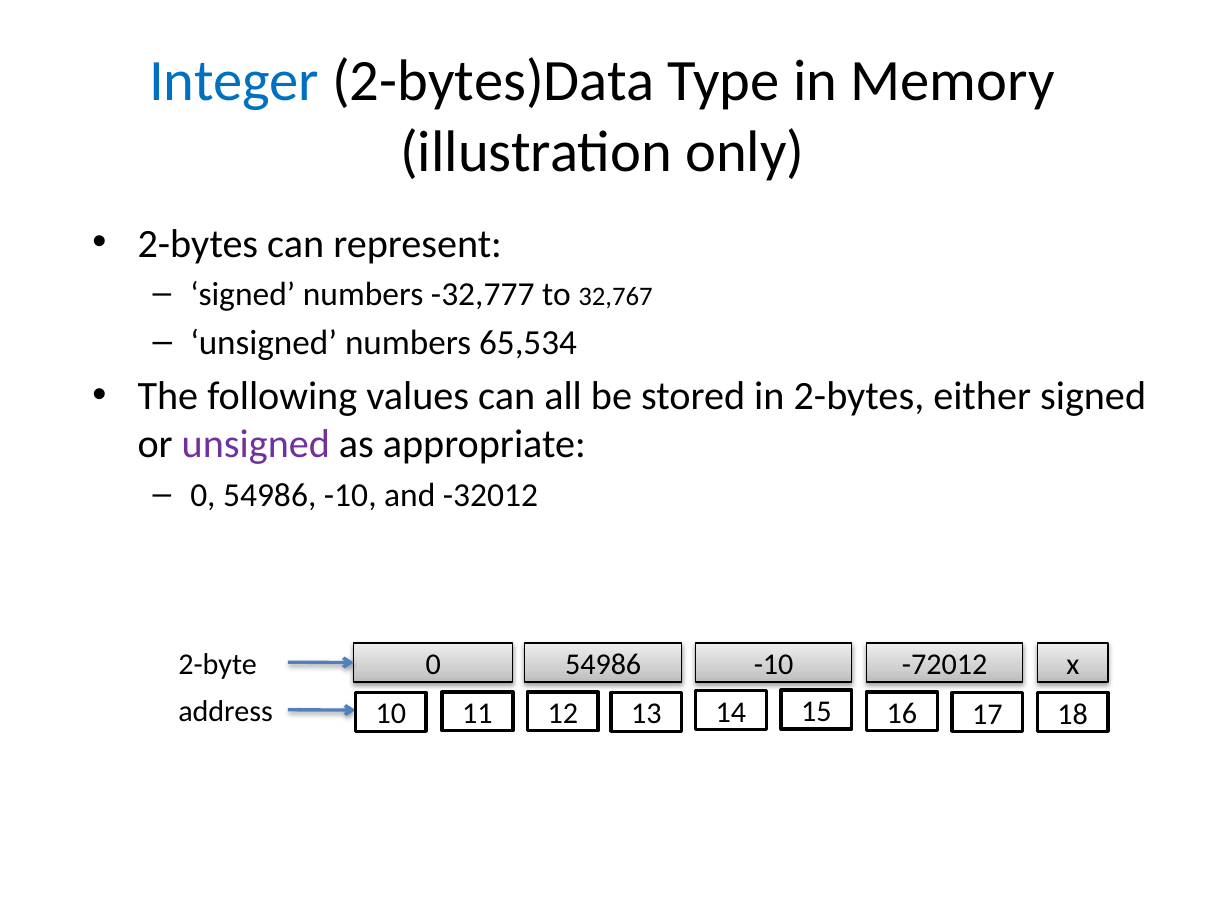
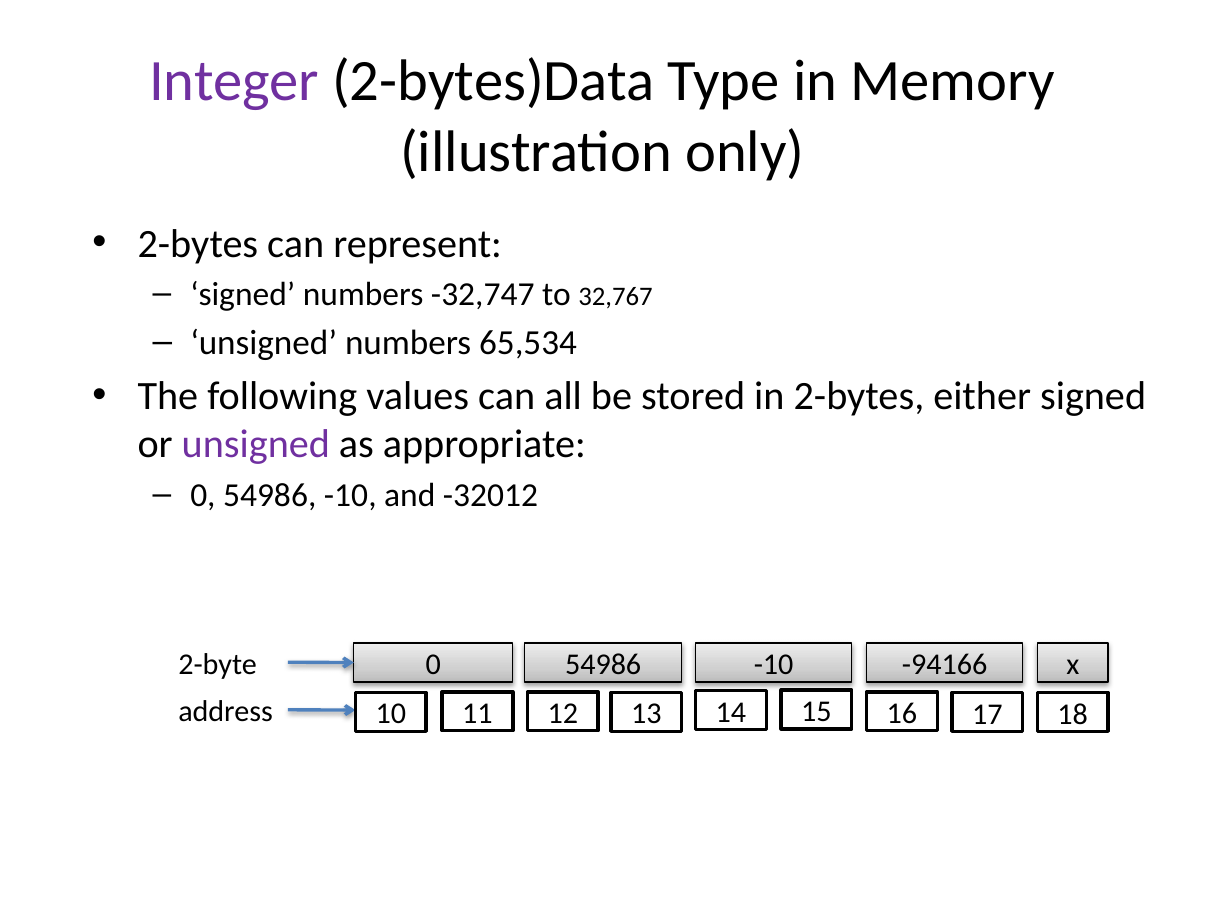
Integer colour: blue -> purple
-32,777: -32,777 -> -32,747
-72012: -72012 -> -94166
